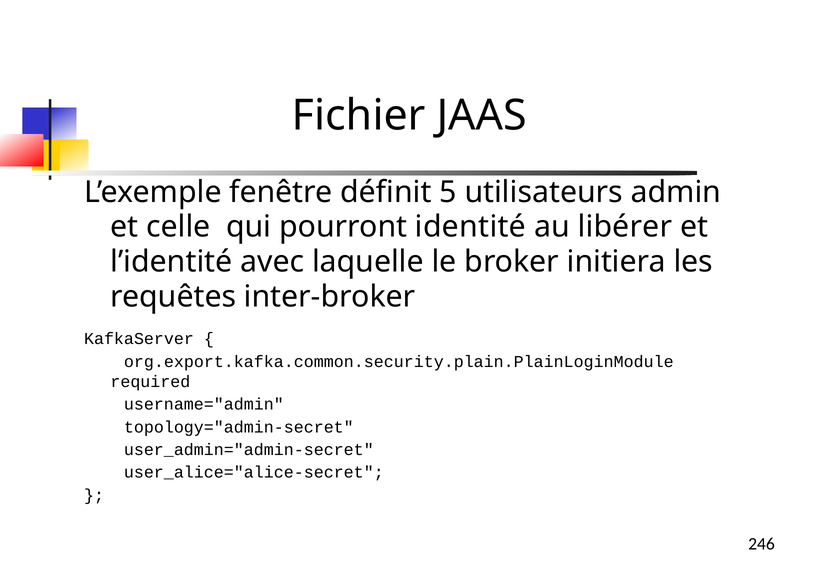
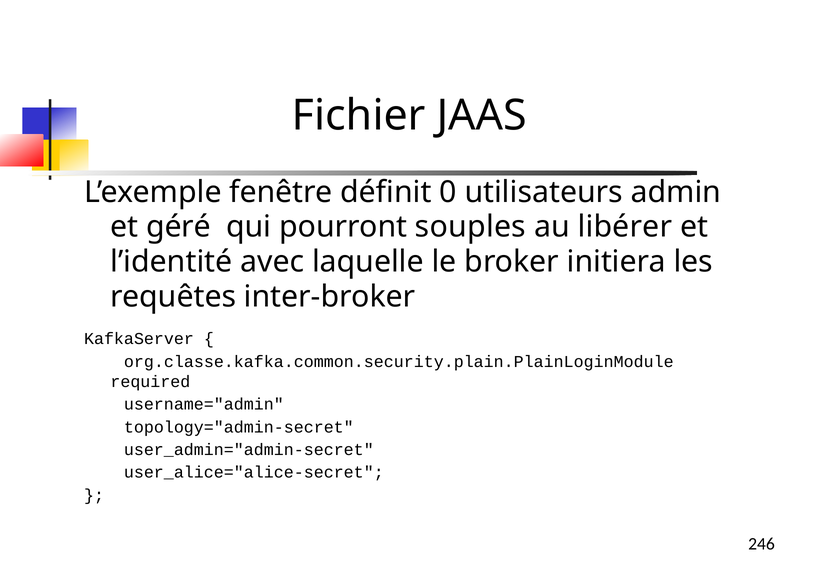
5: 5 -> 0
celle: celle -> géré
identité: identité -> souples
org.export.kafka.common.security.plain.PlainLoginModule: org.export.kafka.common.security.plain.PlainLoginModule -> org.classe.kafka.common.security.plain.PlainLoginModule
